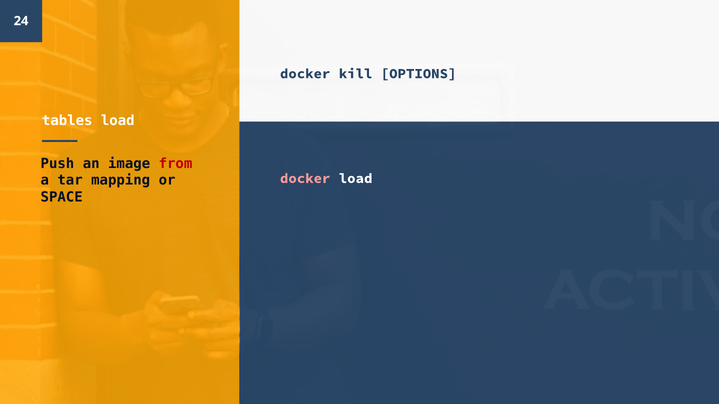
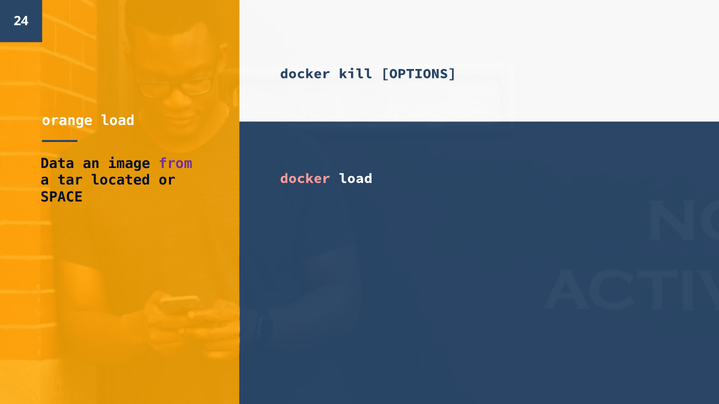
tables: tables -> orange
Push: Push -> Data
from colour: red -> purple
mapping: mapping -> located
